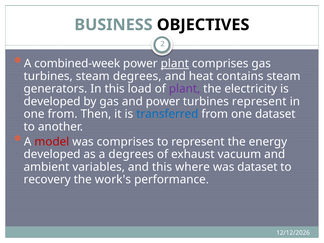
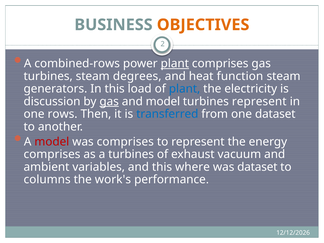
OBJECTIVES colour: black -> orange
combined-week: combined-week -> combined-rows
contains: contains -> function
plant at (185, 89) colour: purple -> blue
developed at (52, 101): developed -> discussion
gas at (109, 101) underline: none -> present
and power: power -> model
one from: from -> rows
developed at (52, 154): developed -> comprises
a degrees: degrees -> turbines
recovery: recovery -> columns
